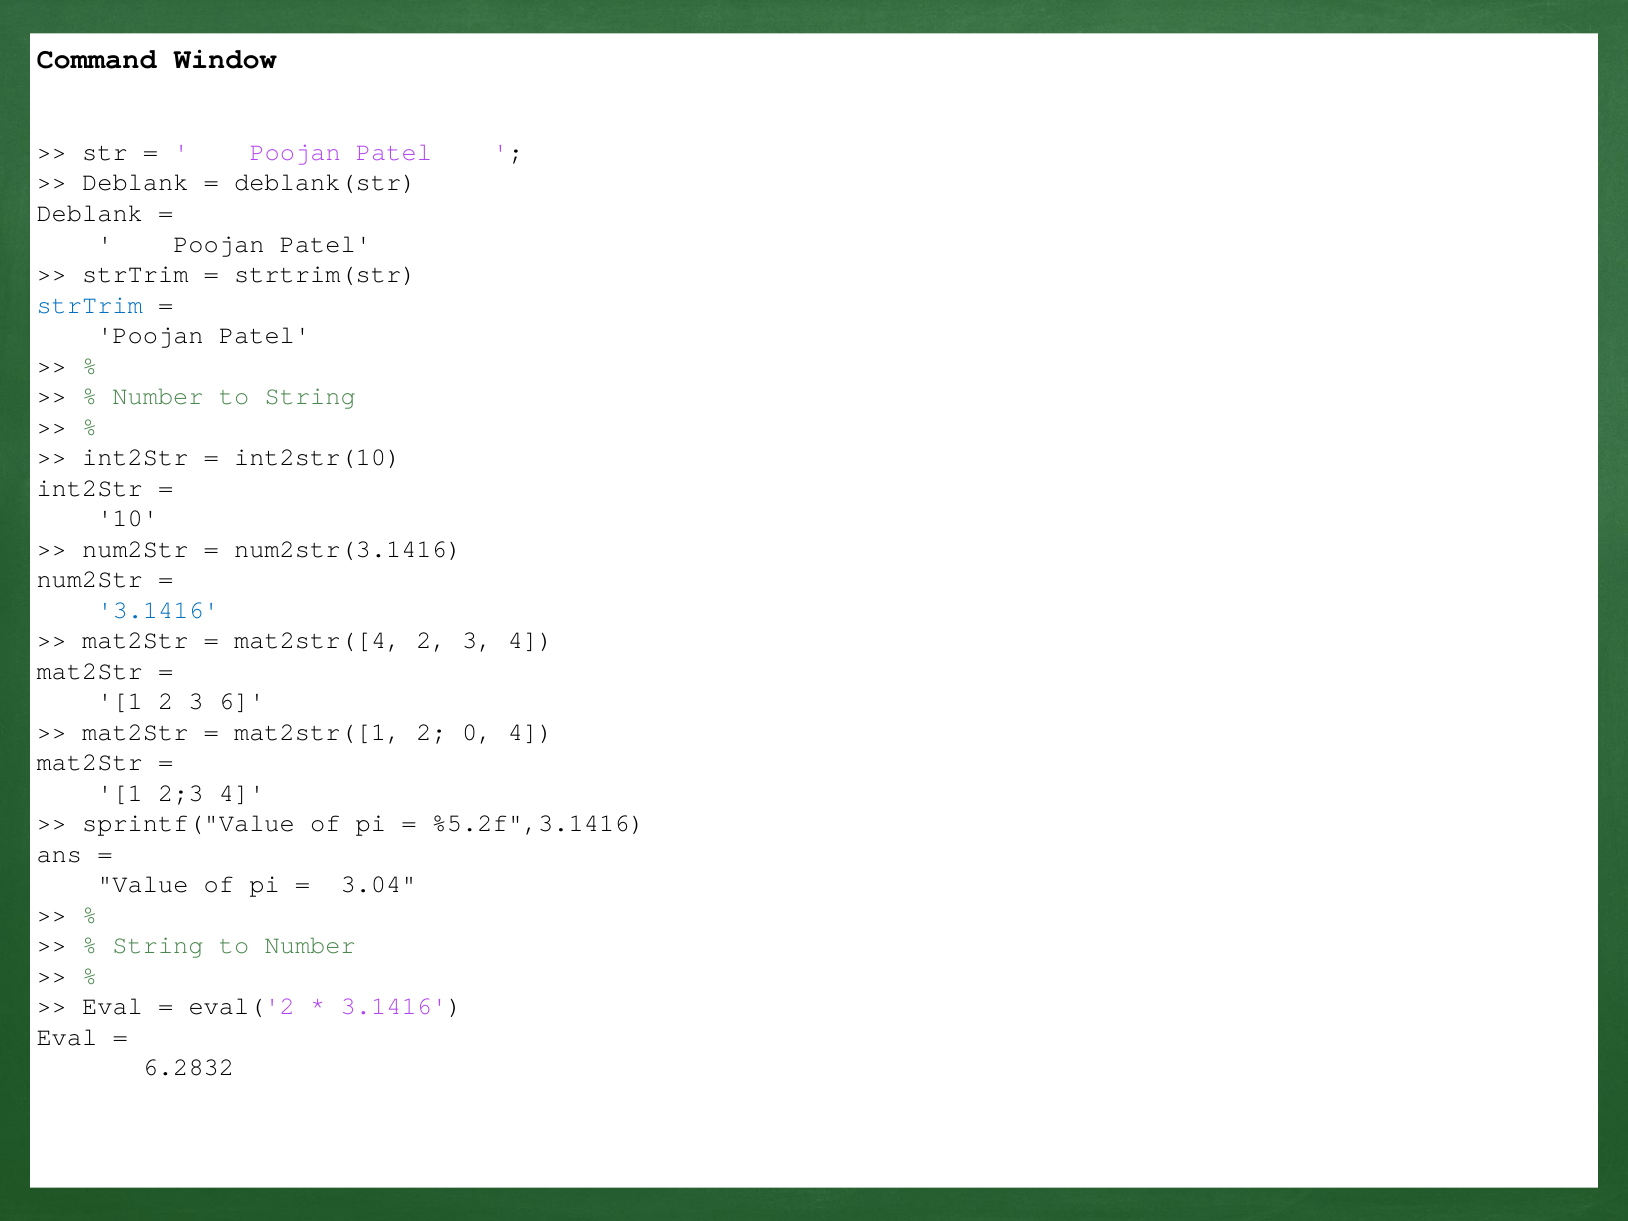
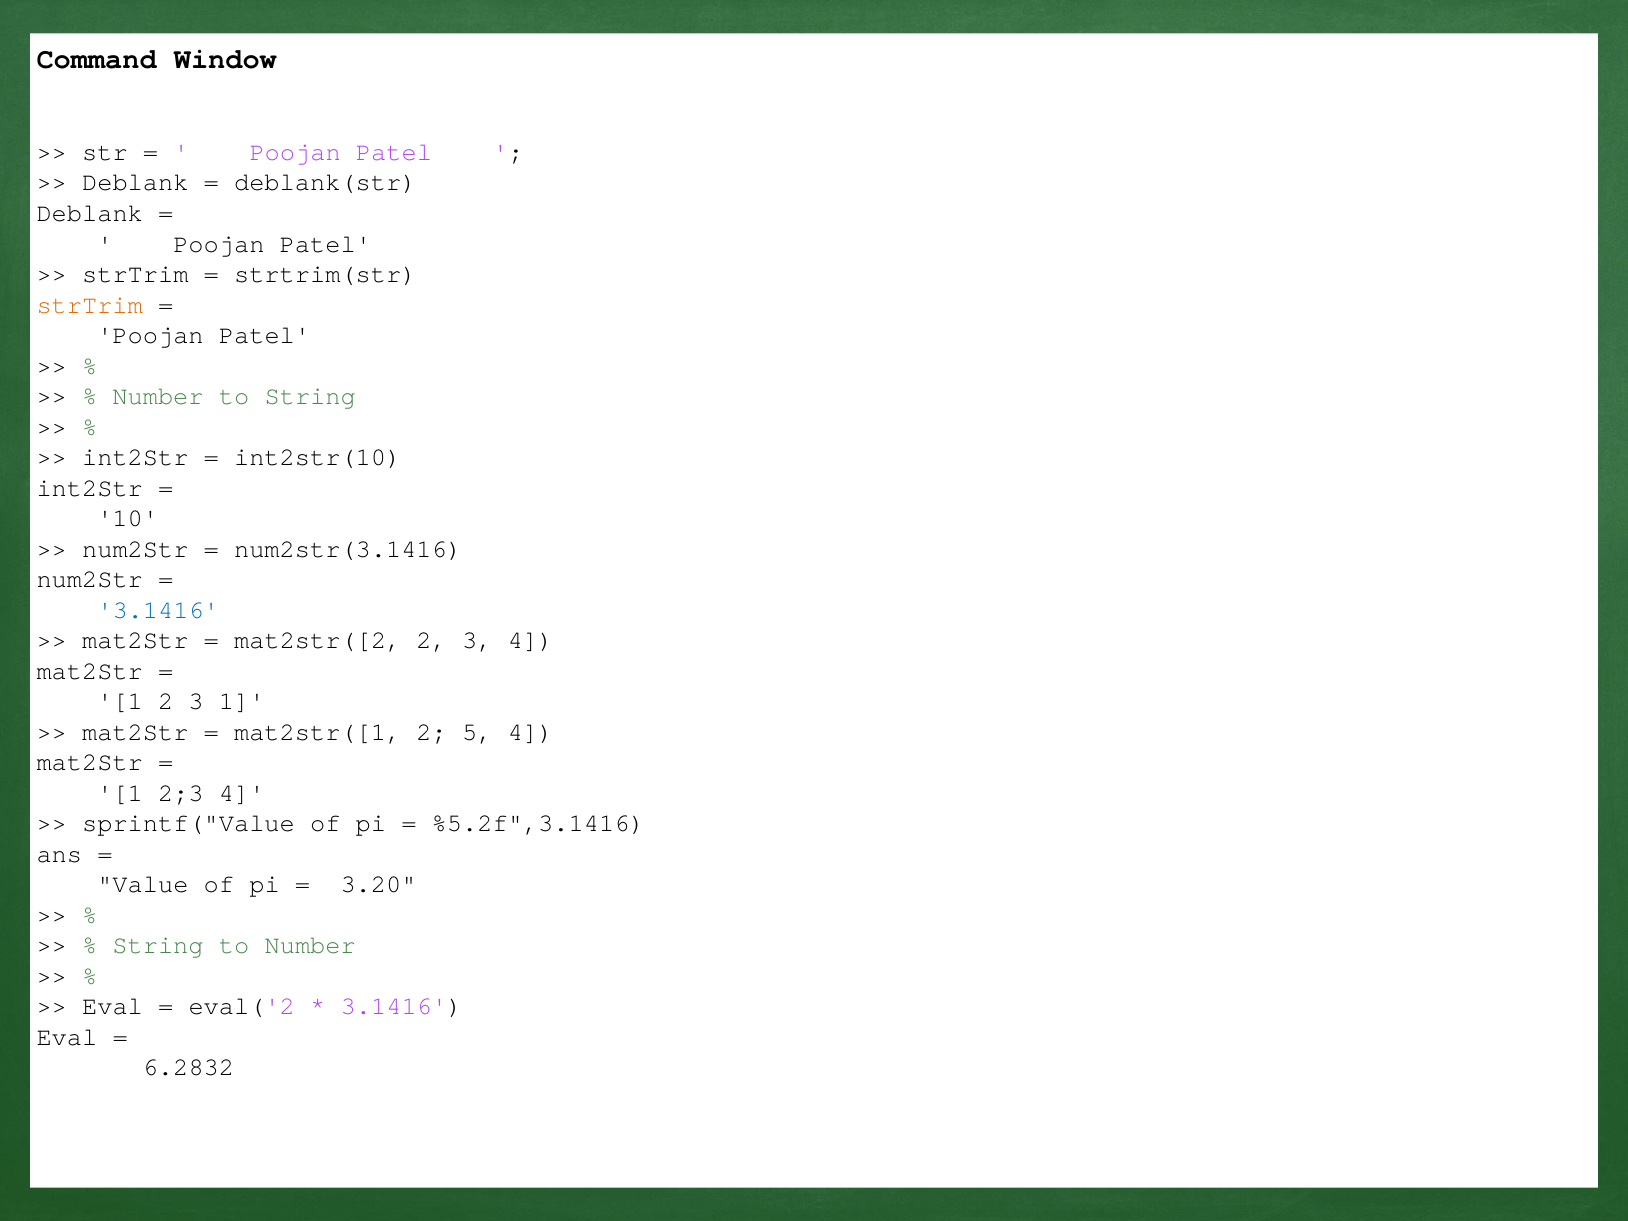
strTrim at (90, 305) colour: blue -> orange
mat2str([4: mat2str([4 -> mat2str([2
3 6: 6 -> 1
0: 0 -> 5
3.04: 3.04 -> 3.20
